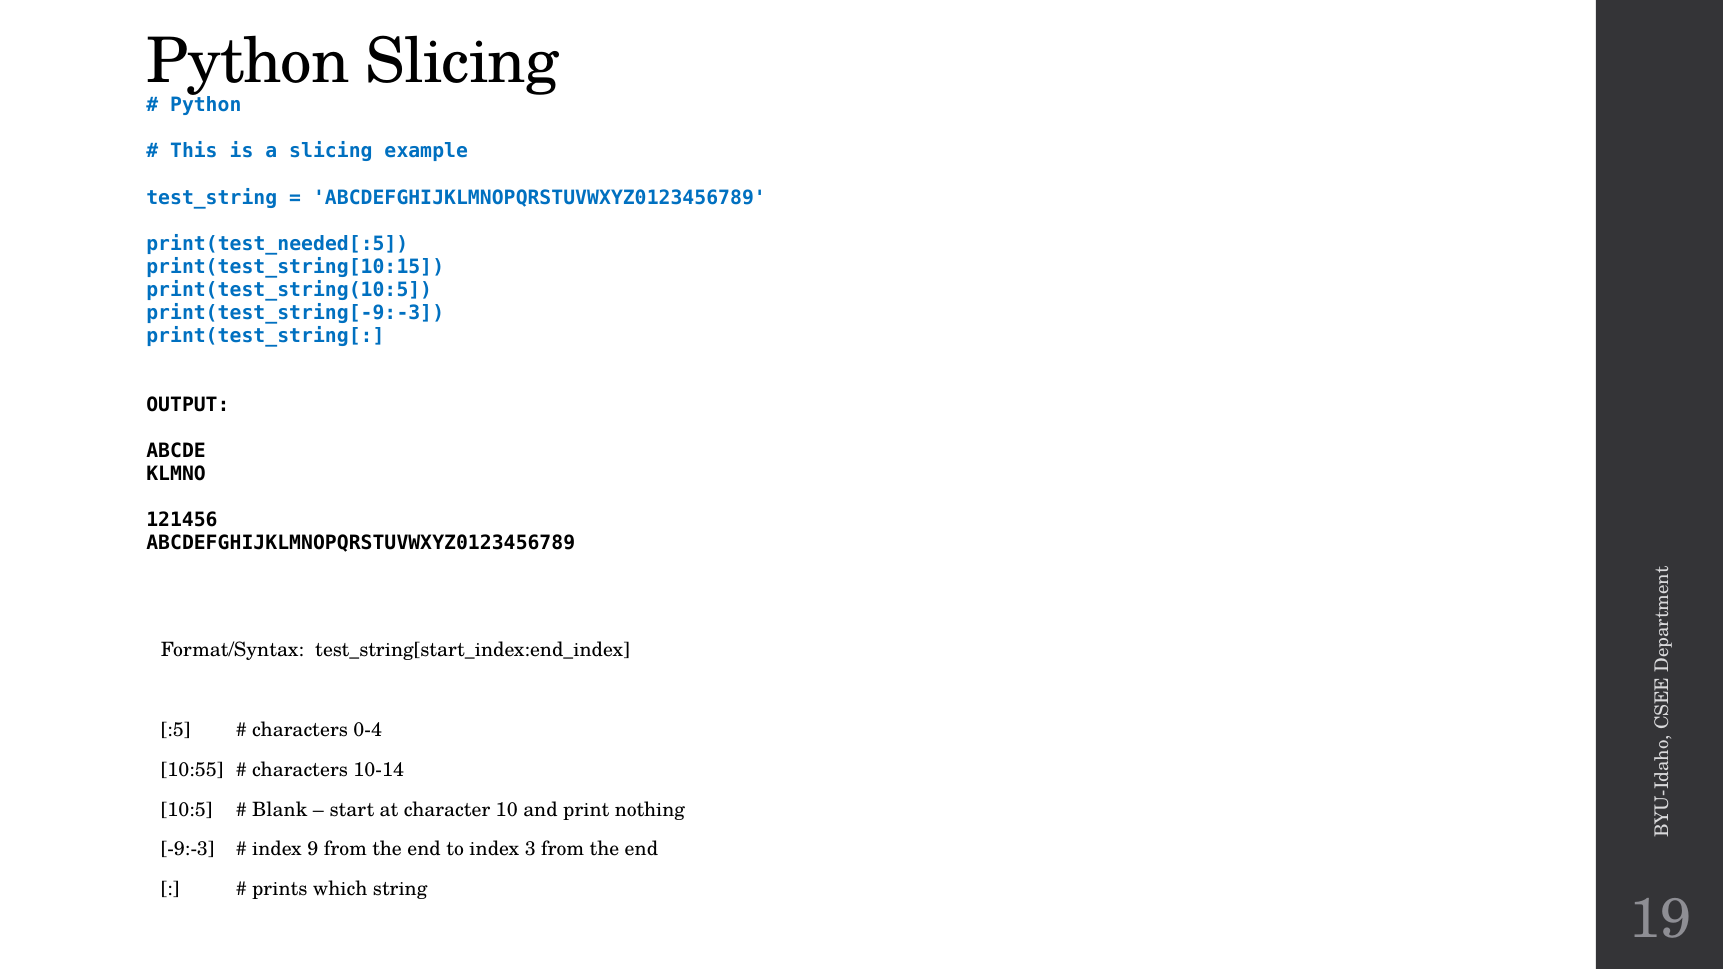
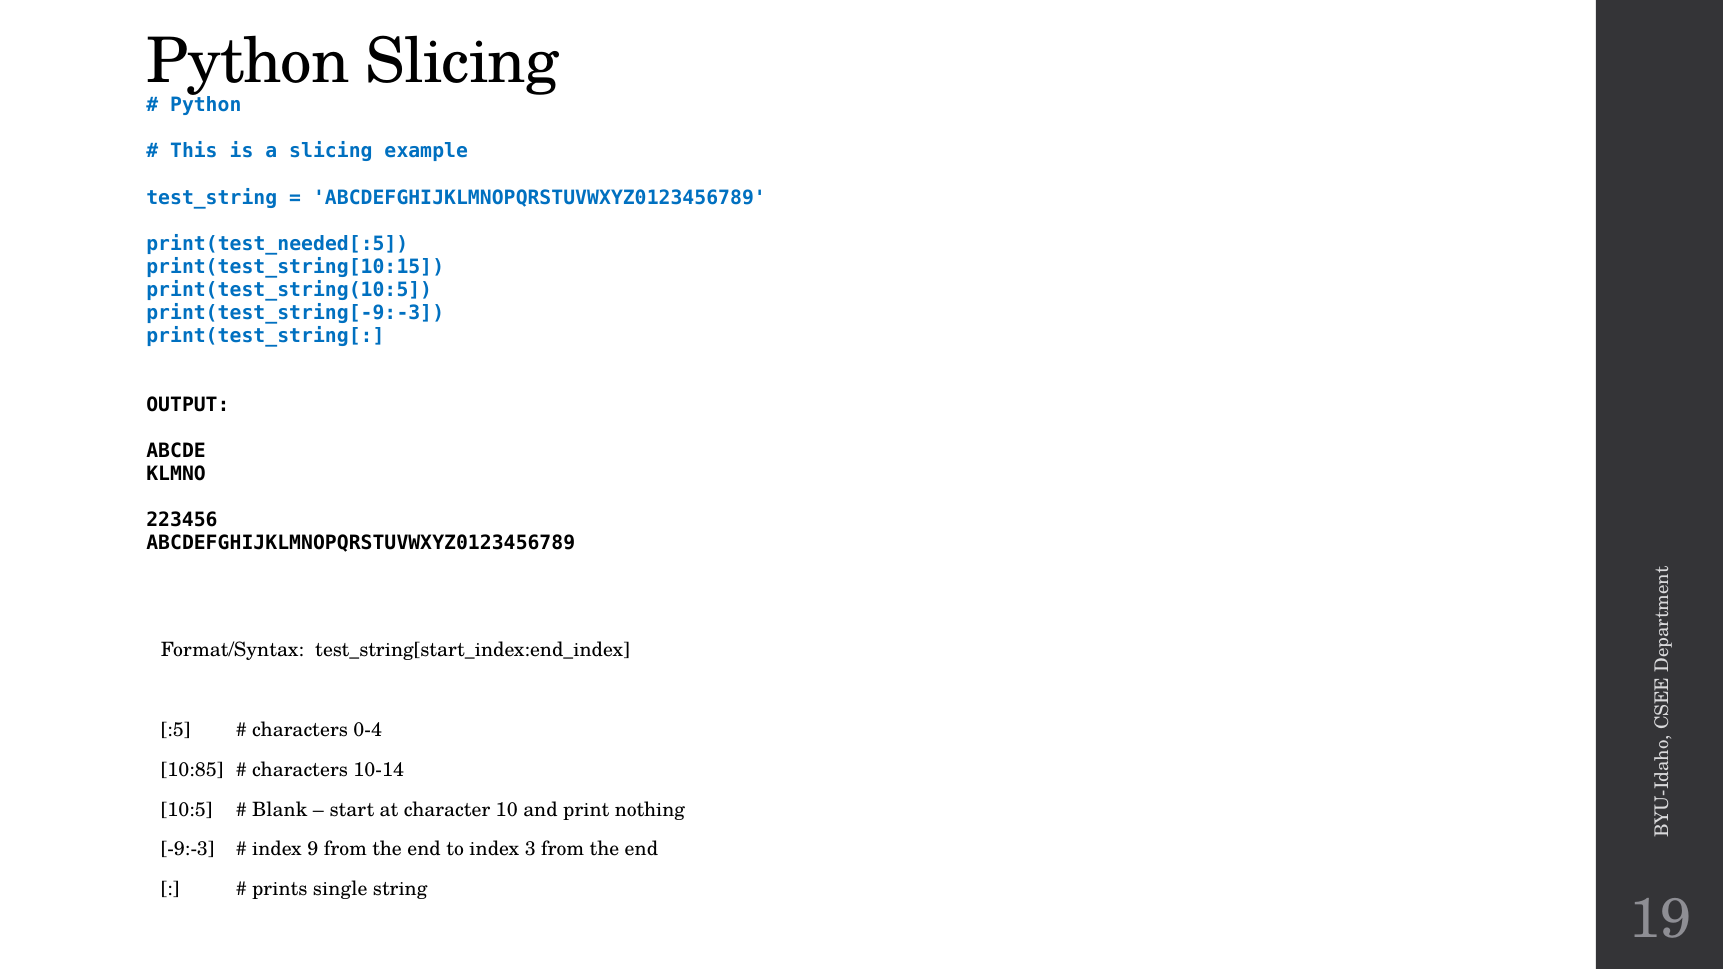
121456: 121456 -> 223456
10:55: 10:55 -> 10:85
which: which -> single
